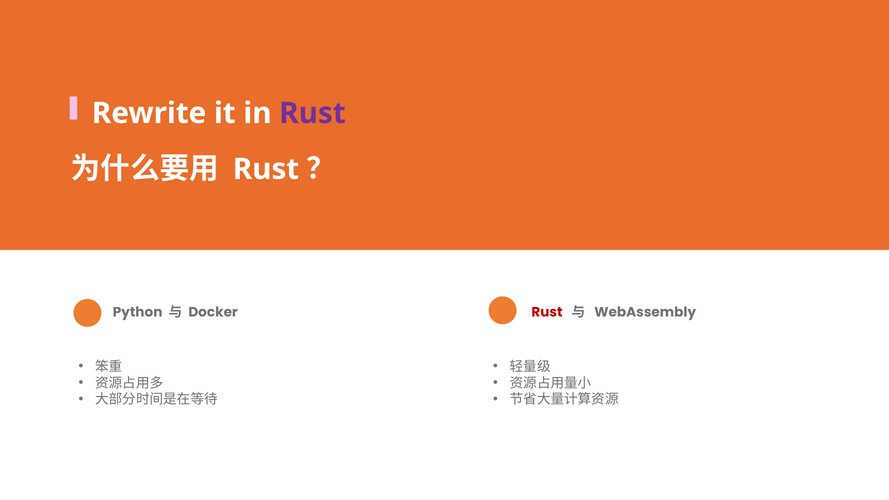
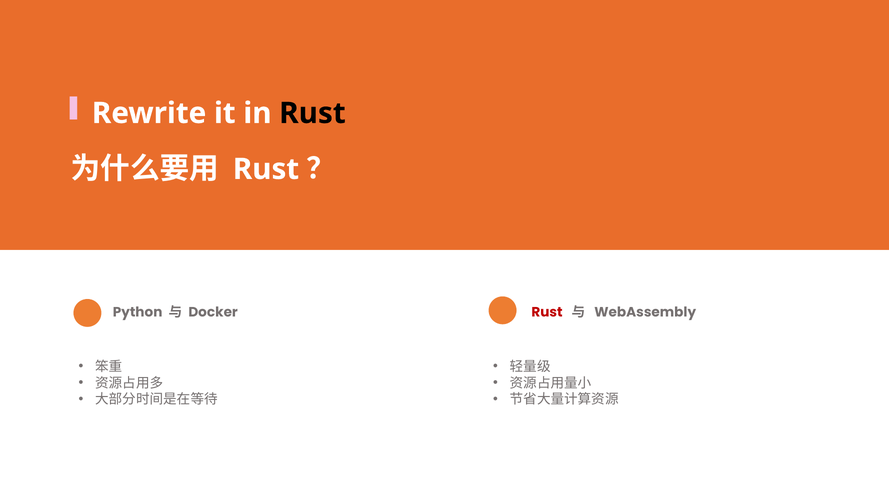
Rust at (312, 113) colour: purple -> black
